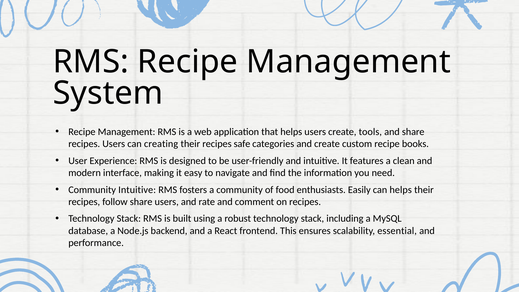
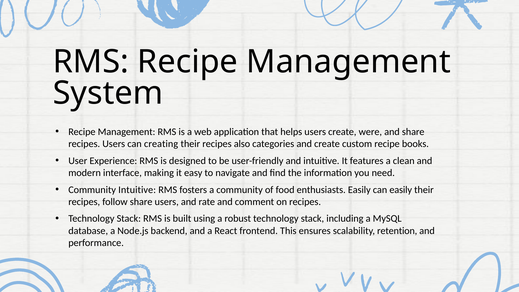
tools: tools -> were
safe: safe -> also
can helps: helps -> easily
essential: essential -> retention
